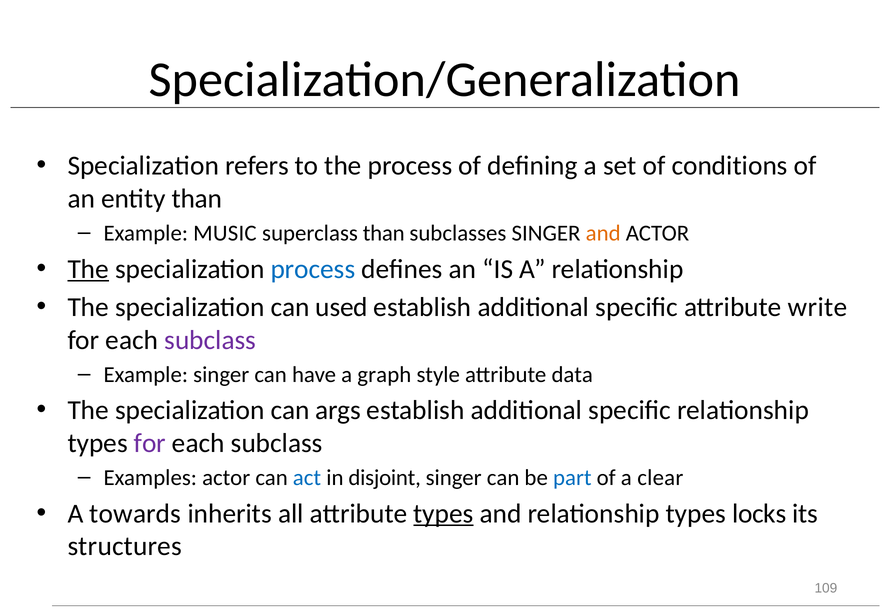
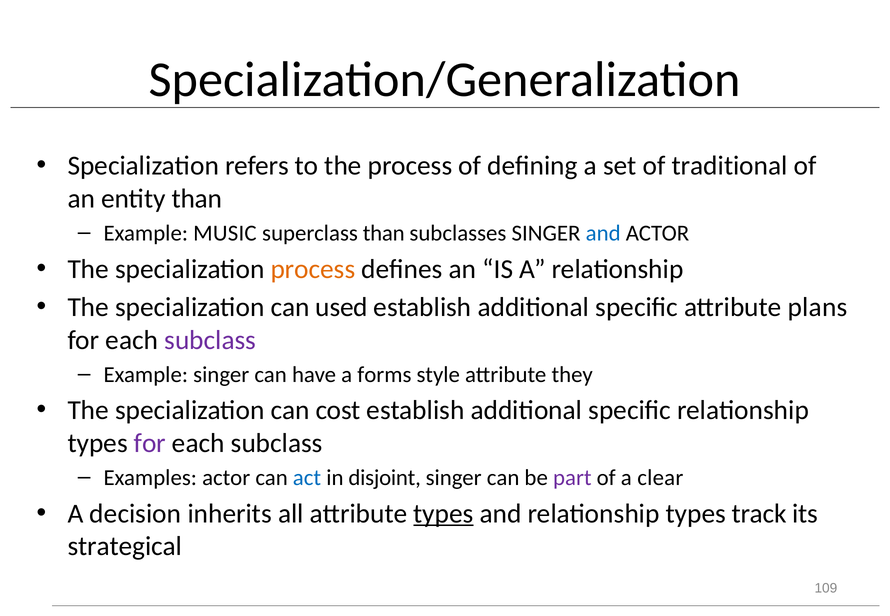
conditions: conditions -> traditional
and at (603, 233) colour: orange -> blue
The at (88, 269) underline: present -> none
process at (313, 269) colour: blue -> orange
write: write -> plans
graph: graph -> forms
data: data -> they
args: args -> cost
part colour: blue -> purple
towards: towards -> decision
locks: locks -> track
structures: structures -> strategical
